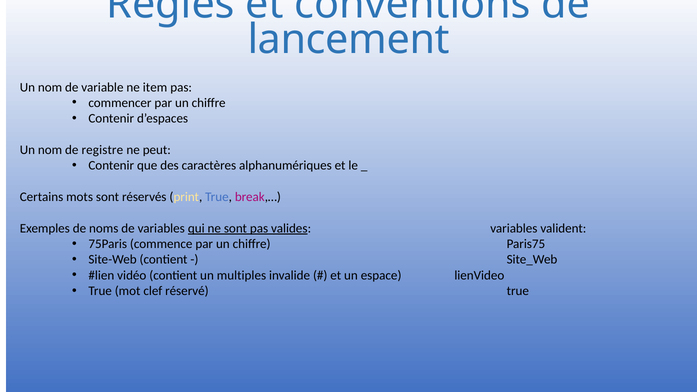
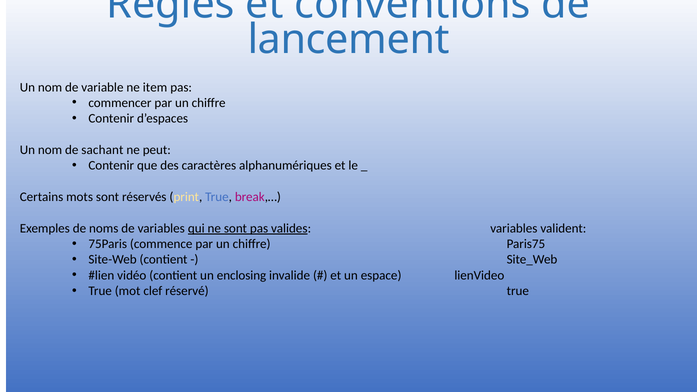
registre: registre -> sachant
multiples: multiples -> enclosing
